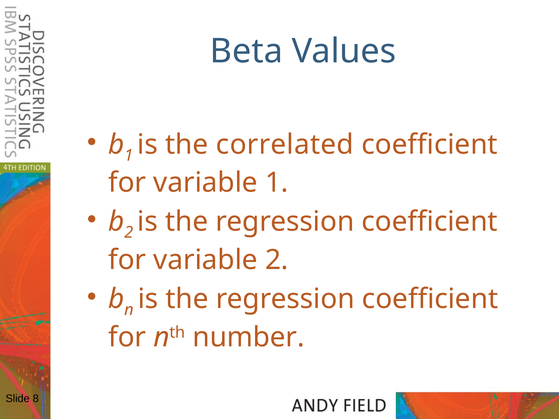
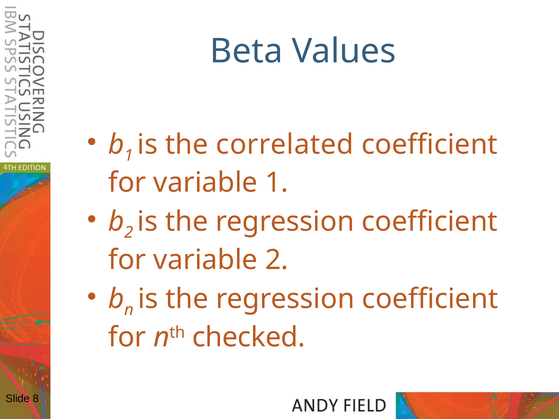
number: number -> checked
